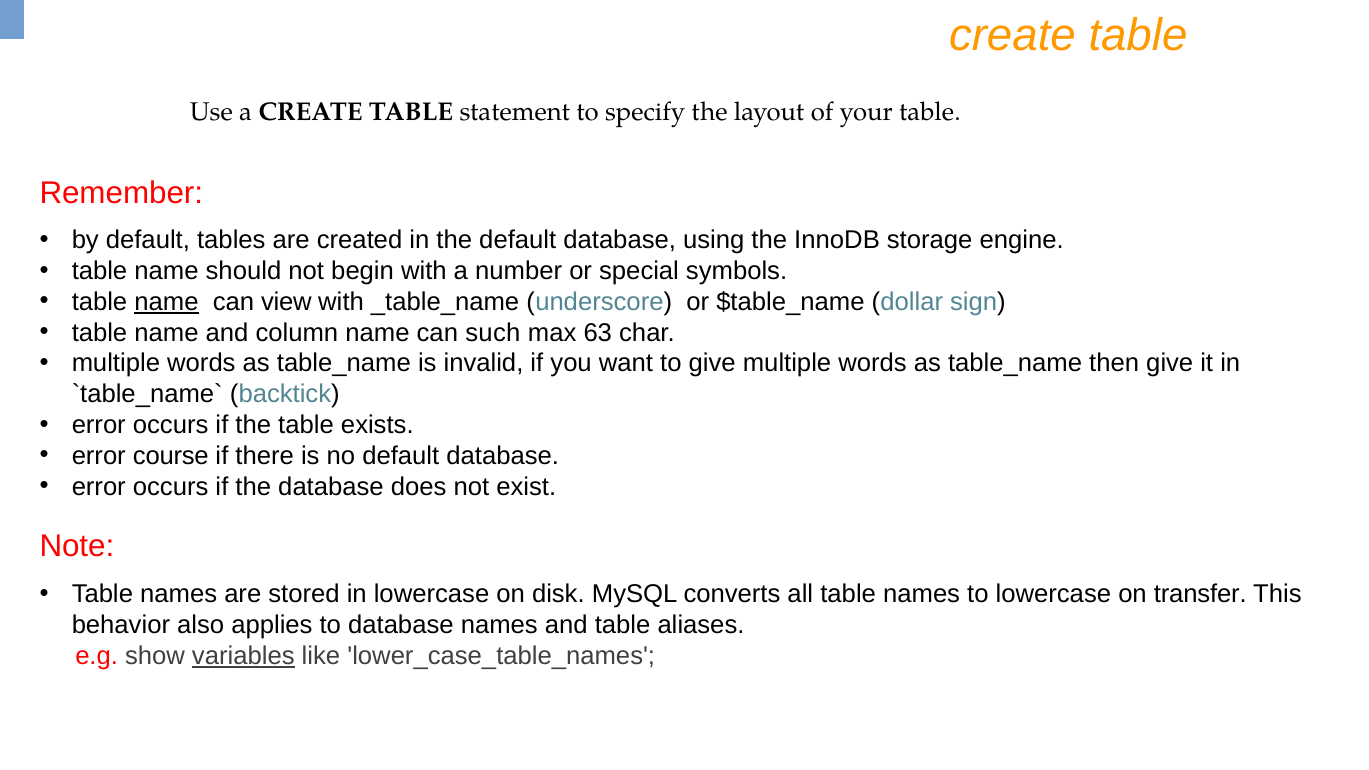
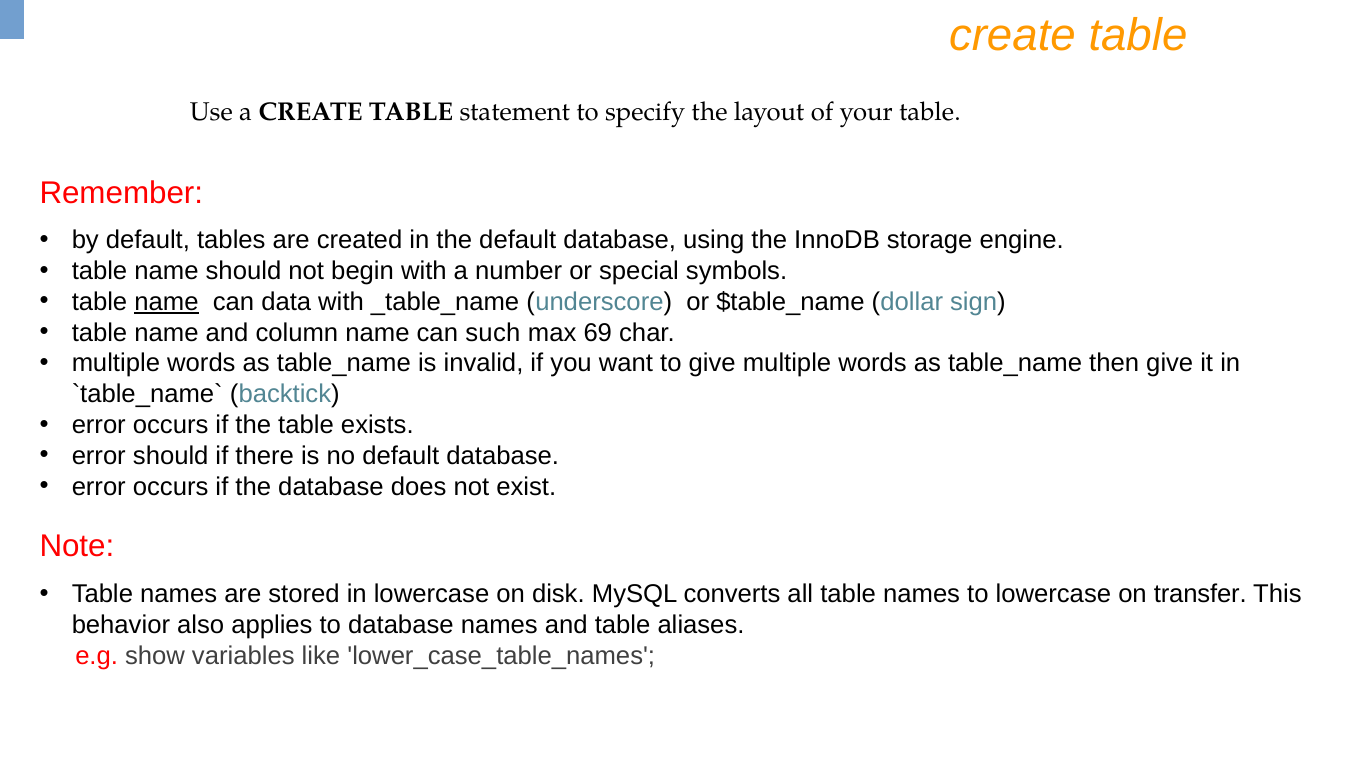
view: view -> data
63: 63 -> 69
error course: course -> should
variables underline: present -> none
